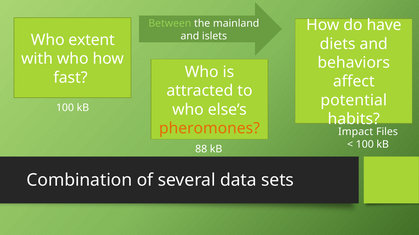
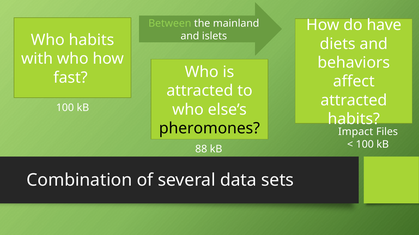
Who extent: extent -> habits
potential at (354, 101): potential -> attracted
pheromones colour: orange -> black
